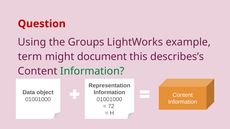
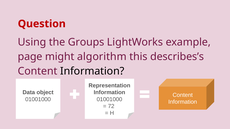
term: term -> page
document: document -> algorithm
Information at (92, 71) colour: green -> black
